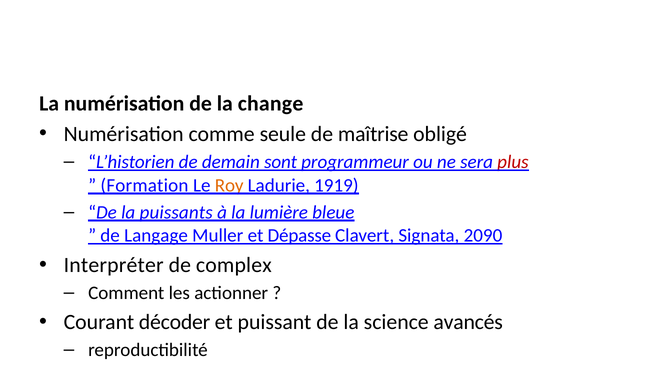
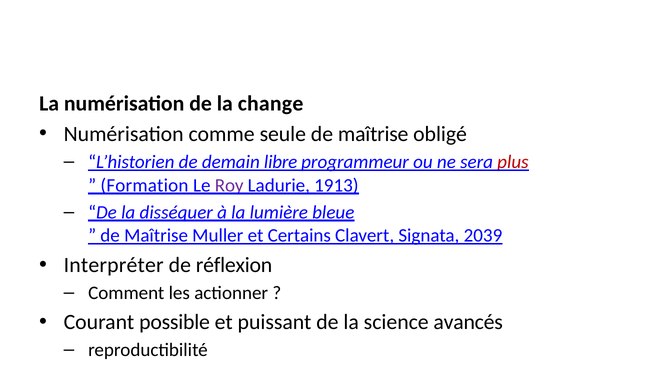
sont: sont -> libre
Roy colour: orange -> purple
1919: 1919 -> 1913
puissants: puissants -> disséquer
Langage at (156, 236): Langage -> Maîtrise
Dépasse: Dépasse -> Certains
2090: 2090 -> 2039
complex: complex -> réflexion
décoder: décoder -> possible
